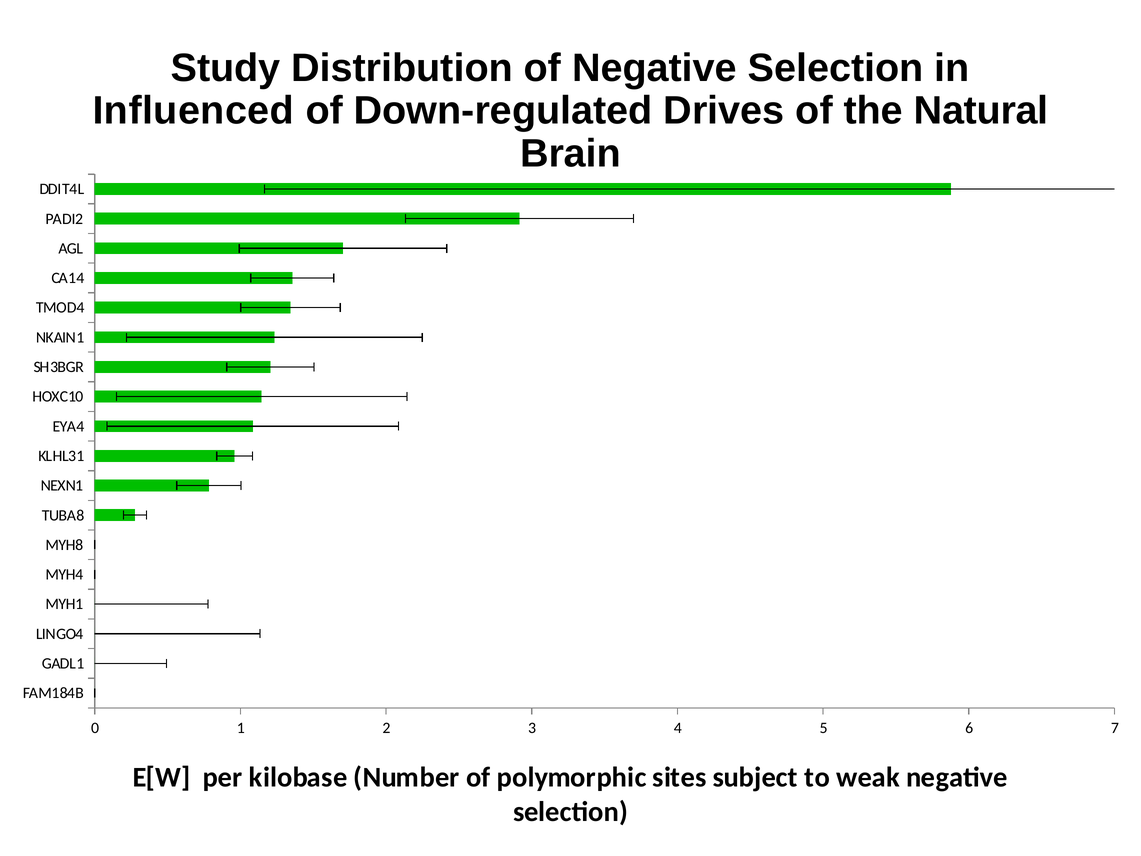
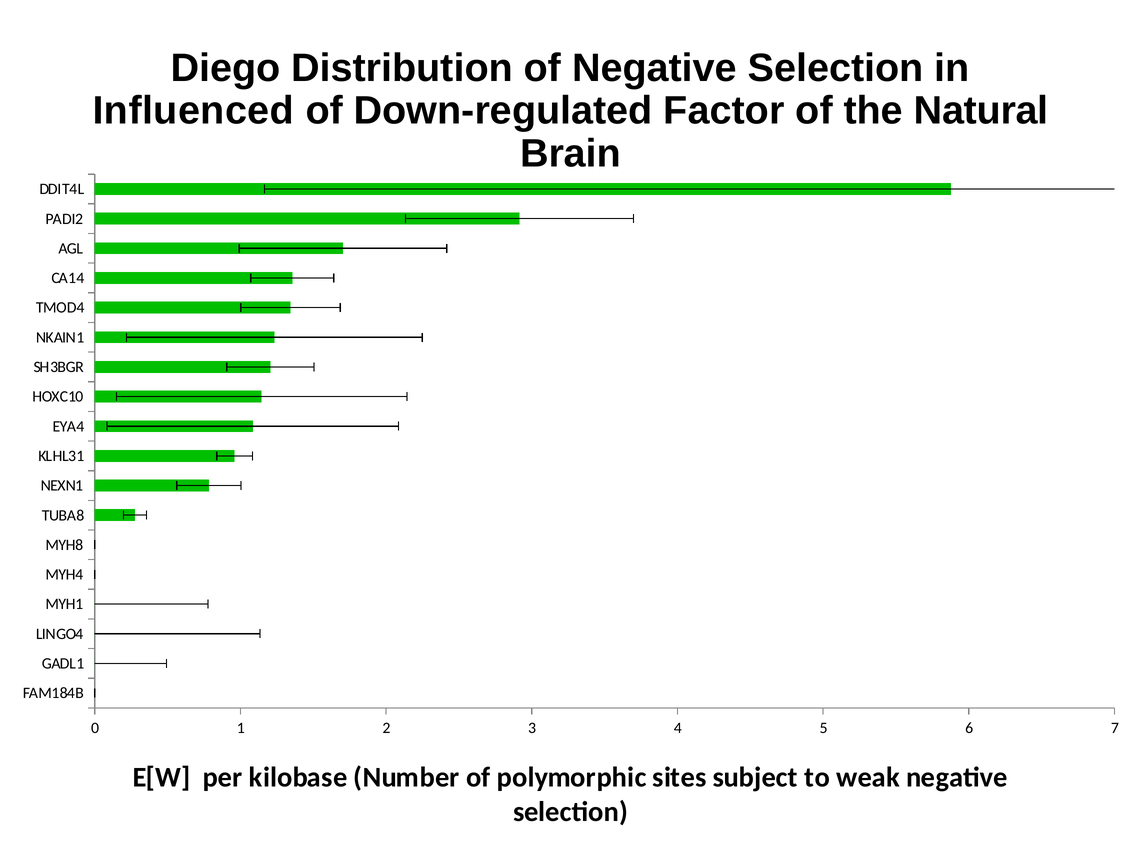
Study: Study -> Diego
Drives: Drives -> Factor
